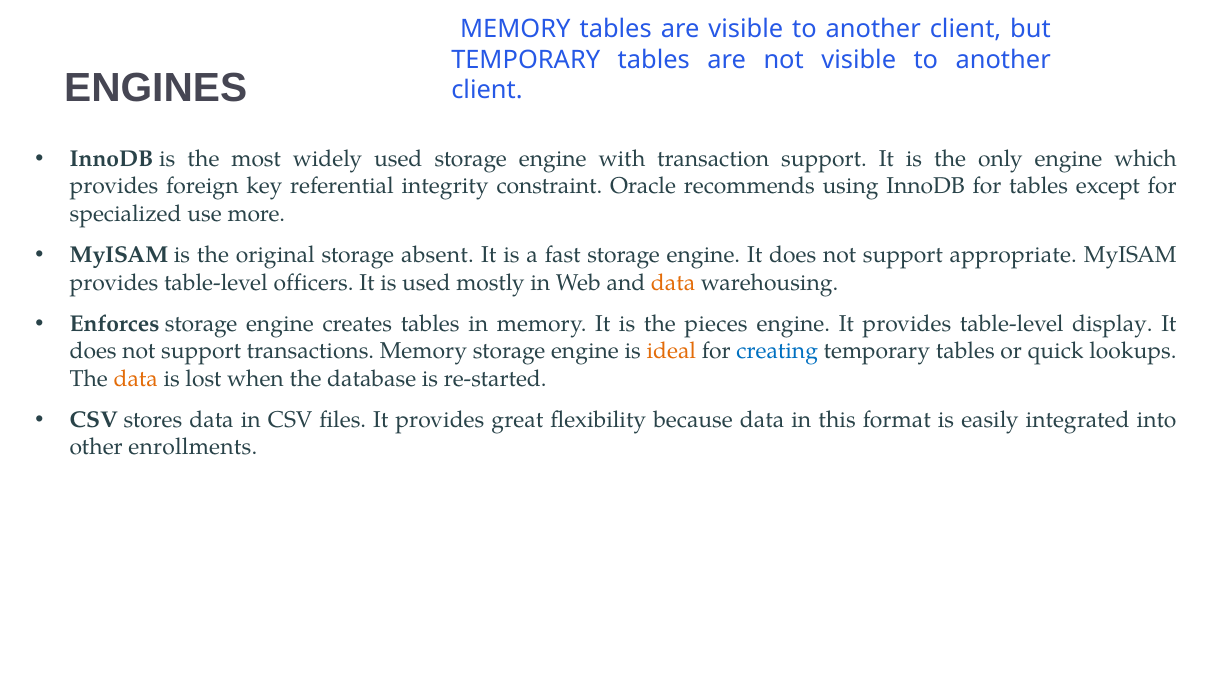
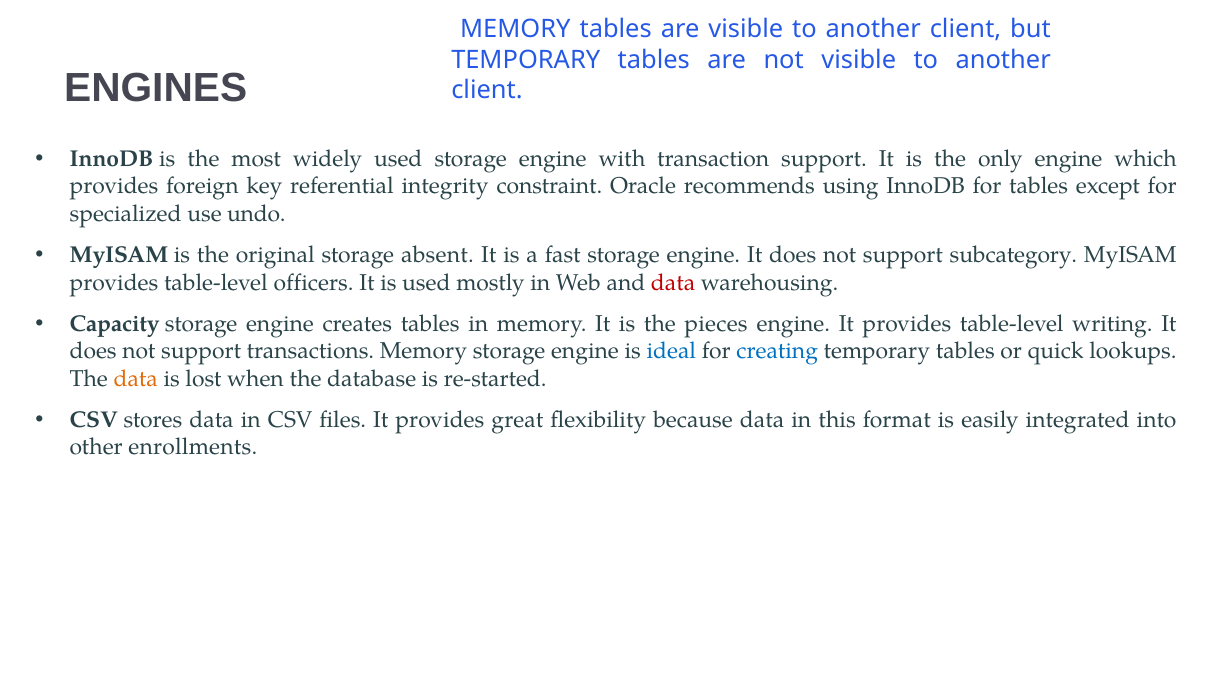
more: more -> undo
appropriate: appropriate -> subcategory
data at (673, 283) colour: orange -> red
Enforces: Enforces -> Capacity
display: display -> writing
ideal colour: orange -> blue
